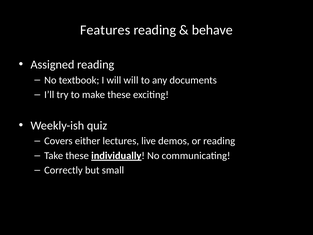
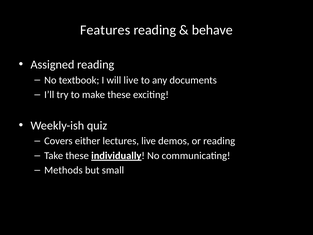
will will: will -> live
Correctly: Correctly -> Methods
